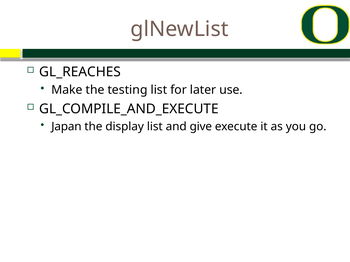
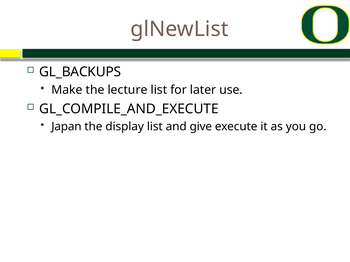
GL_REACHES: GL_REACHES -> GL_BACKUPS
testing: testing -> lecture
